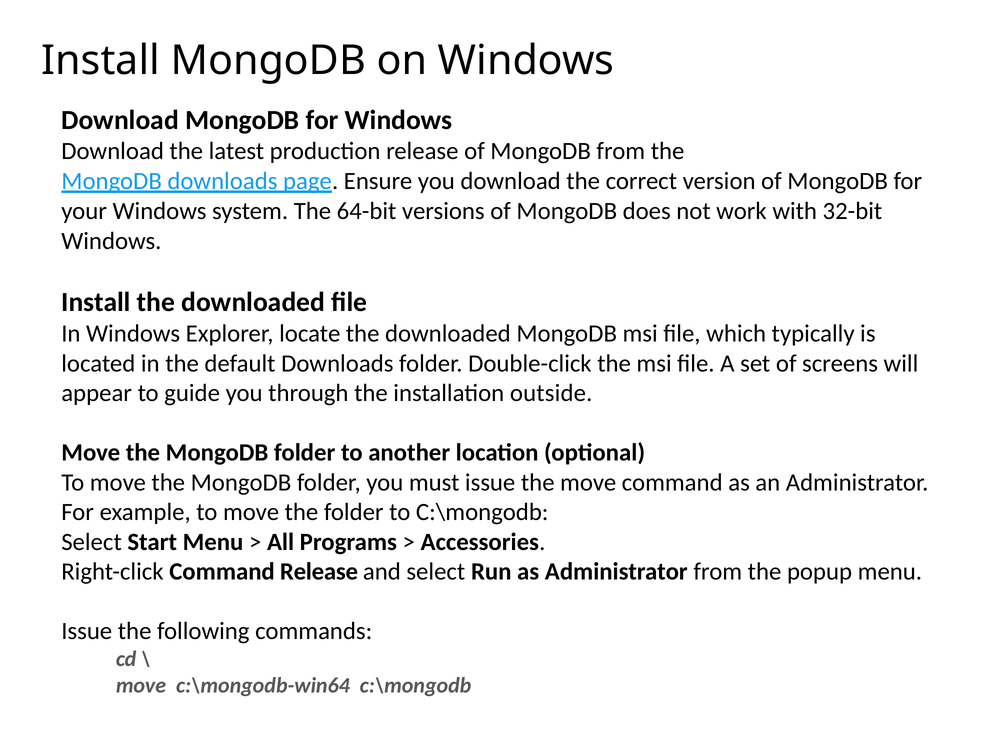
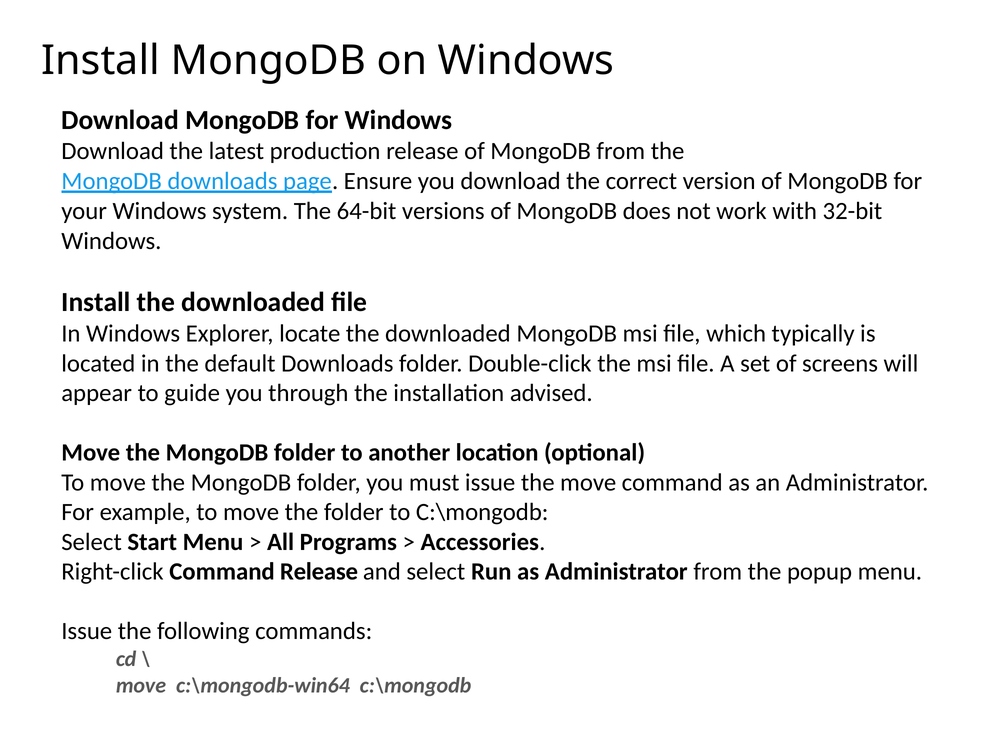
outside: outside -> advised
